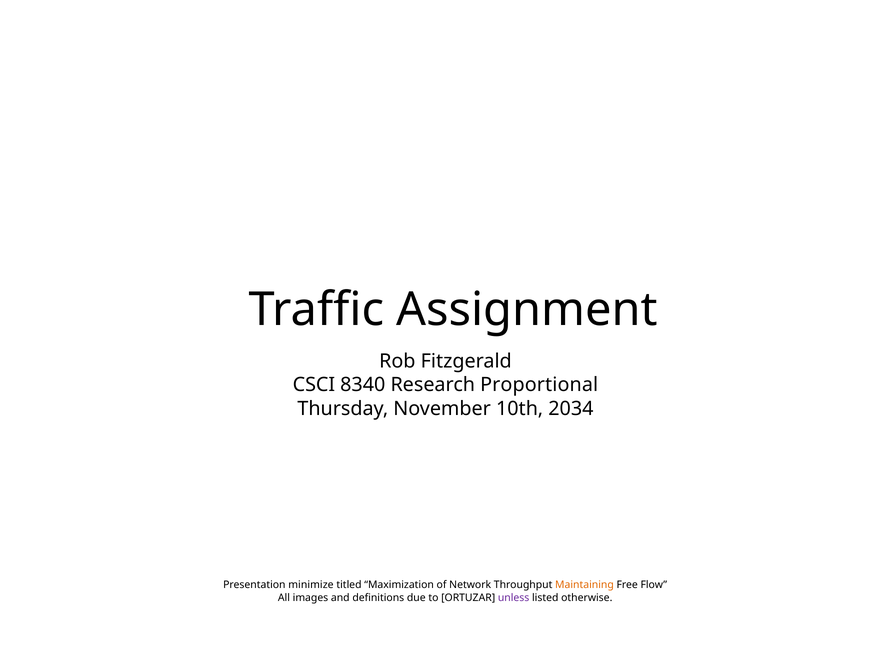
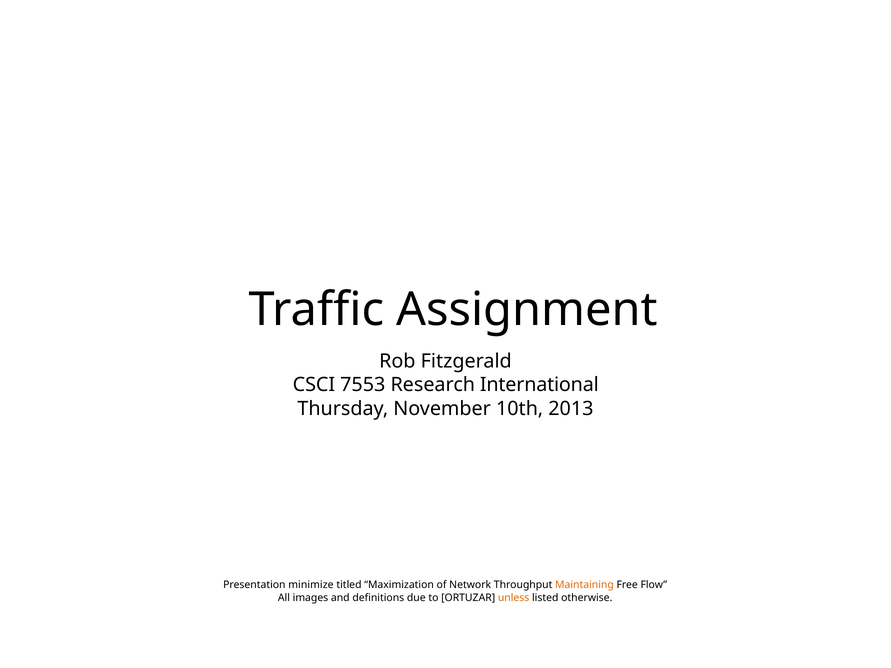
8340: 8340 -> 7553
Proportional: Proportional -> International
2034: 2034 -> 2013
unless colour: purple -> orange
